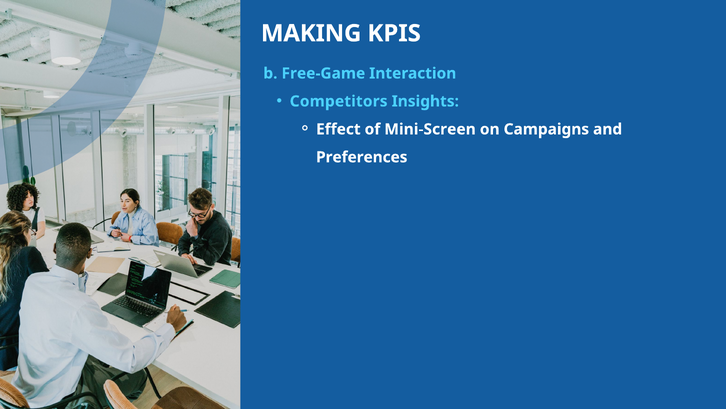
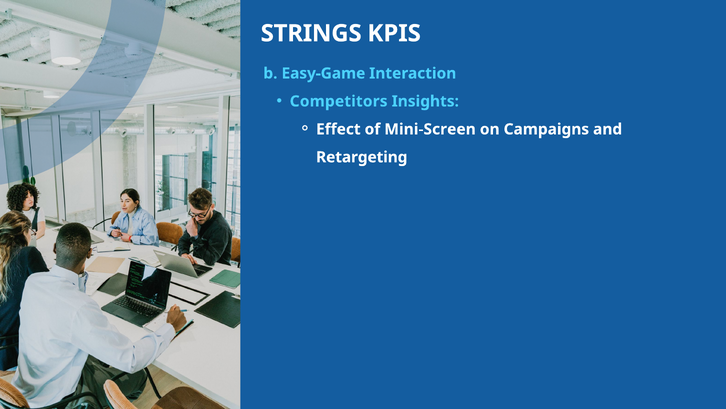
MAKING: MAKING -> STRINGS
Free-Game: Free-Game -> Easy-Game
Preferences: Preferences -> Retargeting
